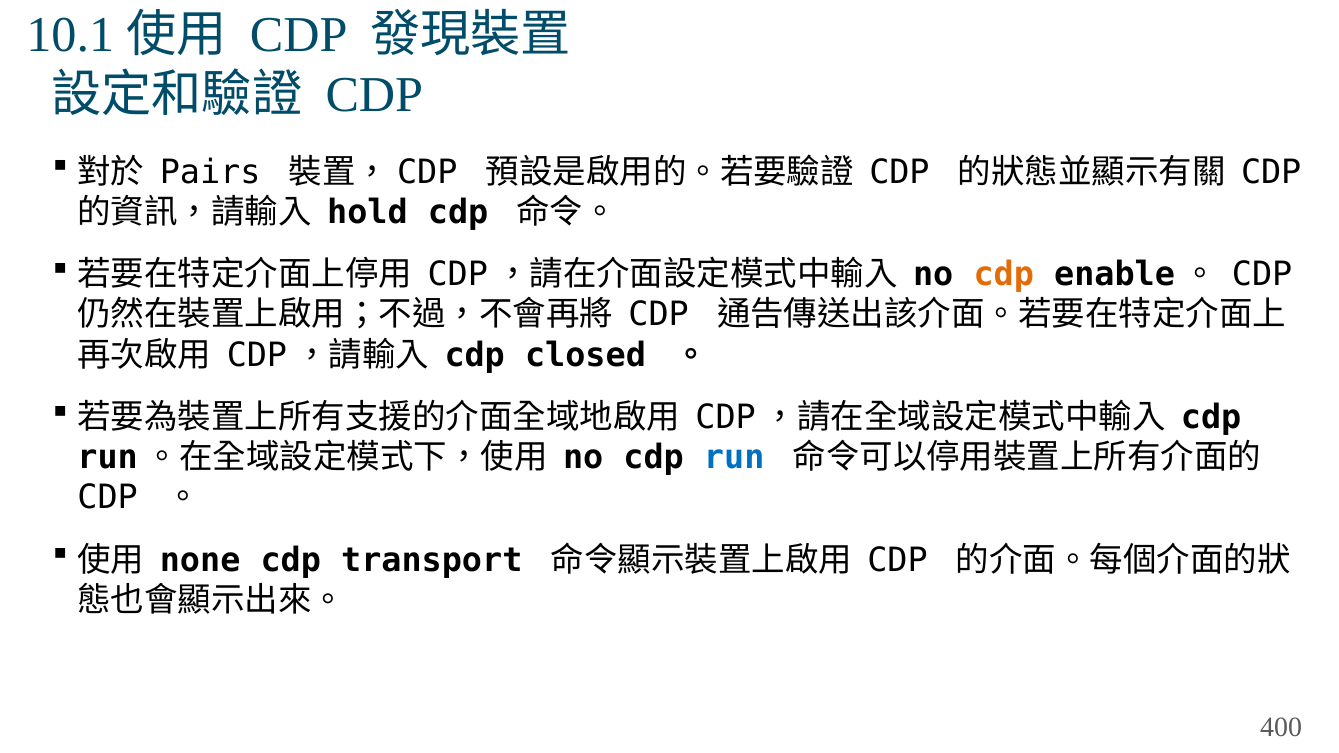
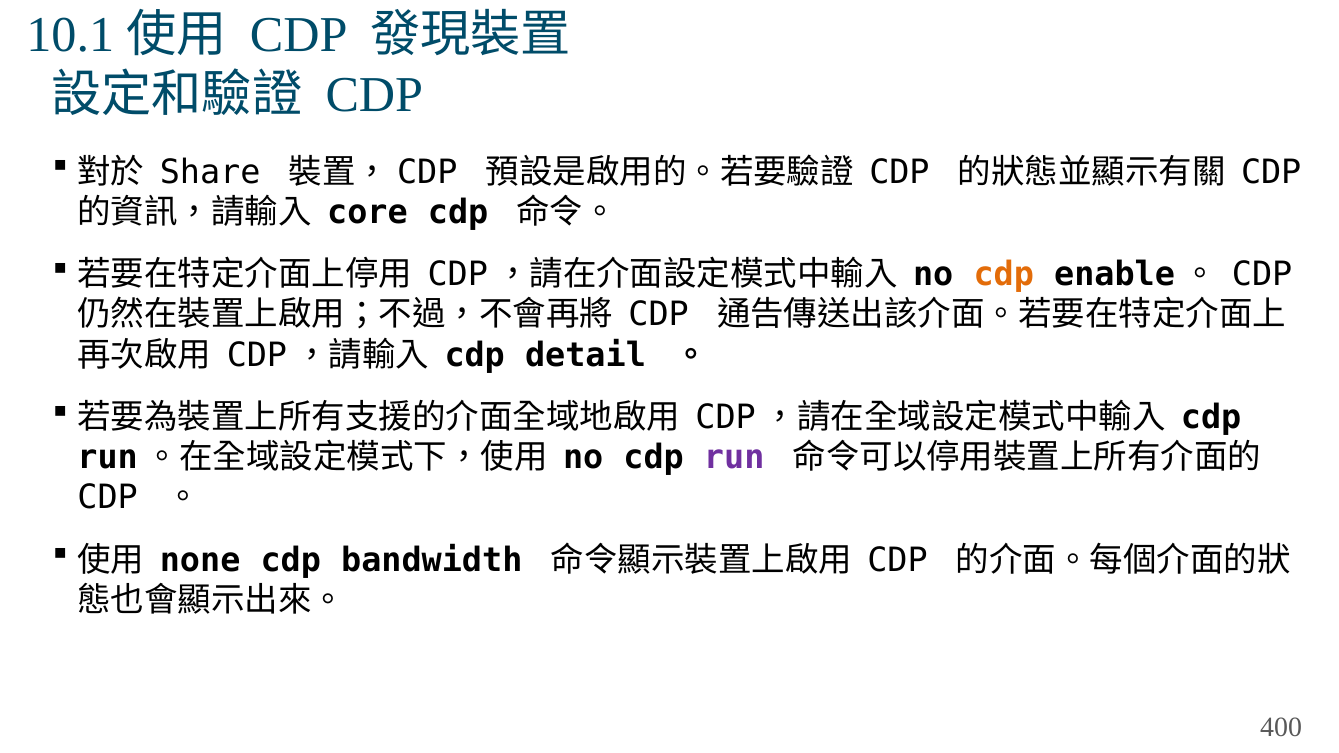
Pairs: Pairs -> Share
hold: hold -> core
closed: closed -> detail
run colour: blue -> purple
transport: transport -> bandwidth
